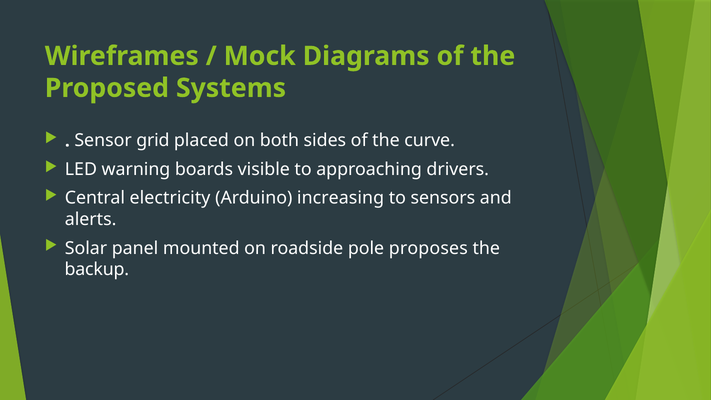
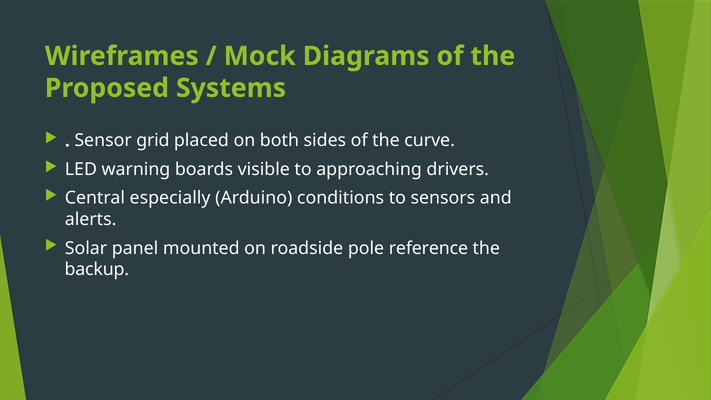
electricity: electricity -> especially
increasing: increasing -> conditions
proposes: proposes -> reference
